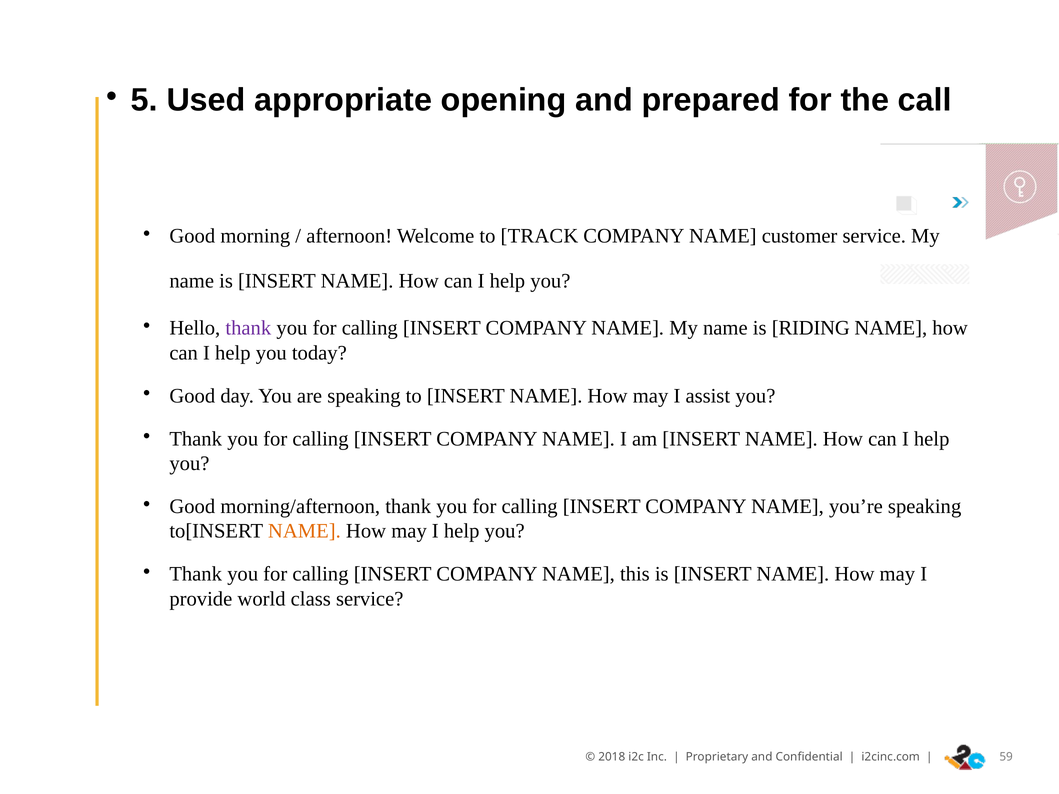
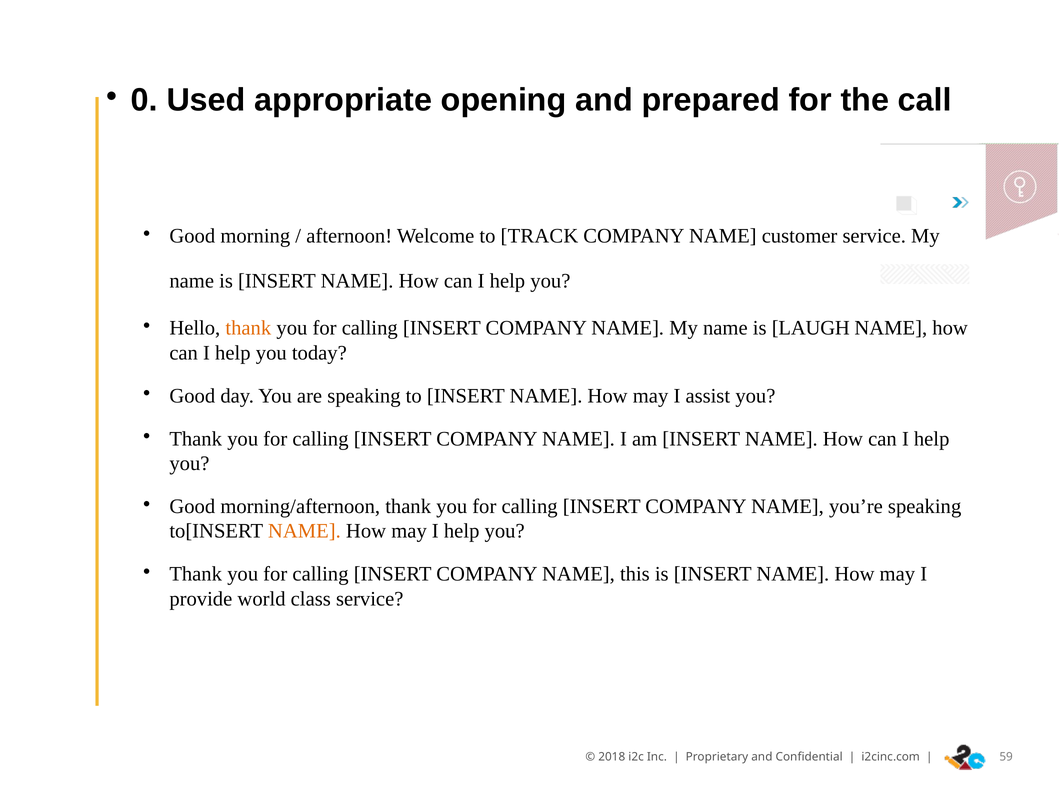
5: 5 -> 0
thank at (248, 328) colour: purple -> orange
RIDING: RIDING -> LAUGH
